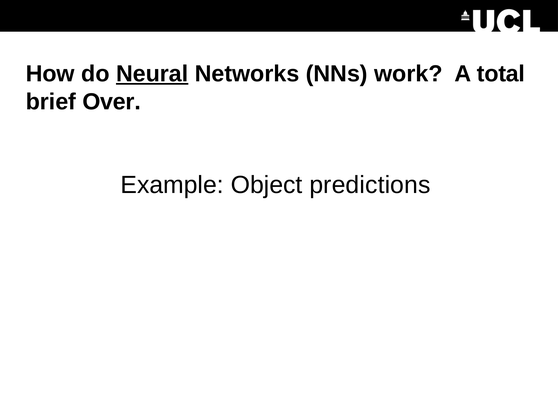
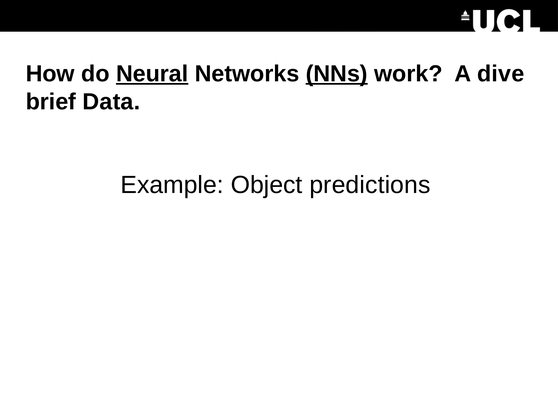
NNs underline: none -> present
total: total -> dive
Over: Over -> Data
